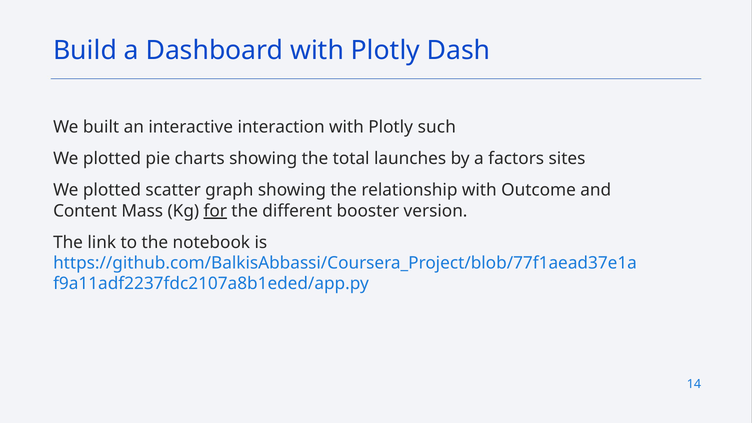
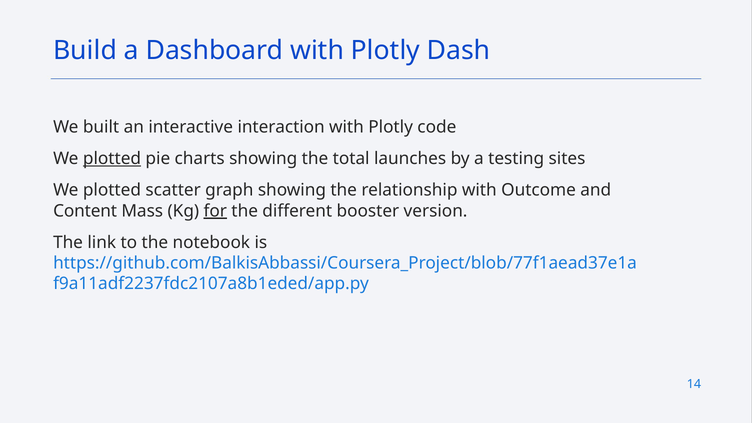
such: such -> code
plotted at (112, 159) underline: none -> present
factors: factors -> testing
